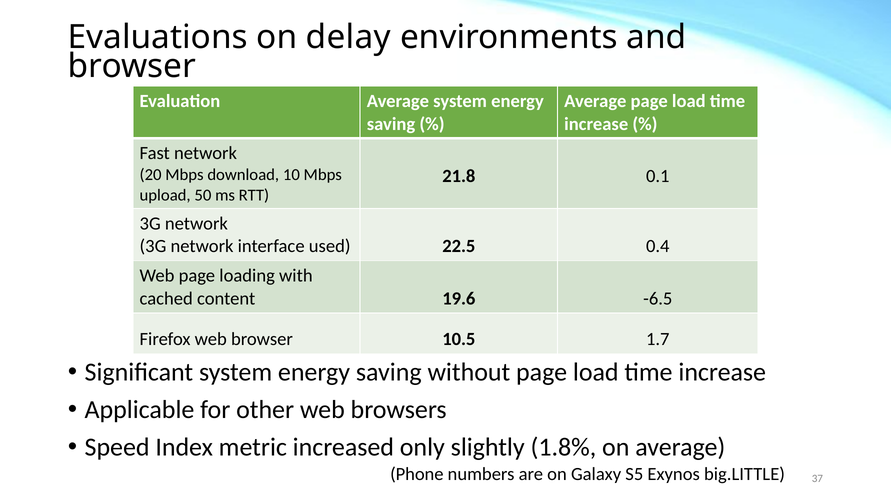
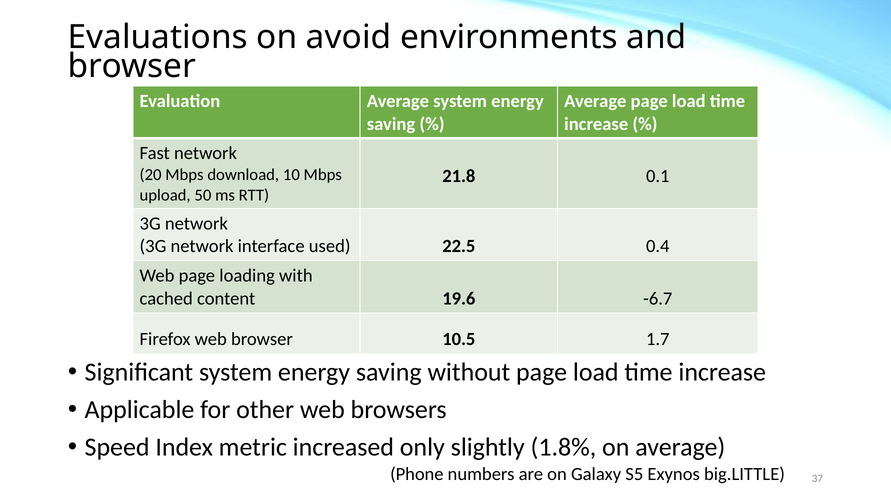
delay: delay -> avoid
-6.5: -6.5 -> -6.7
